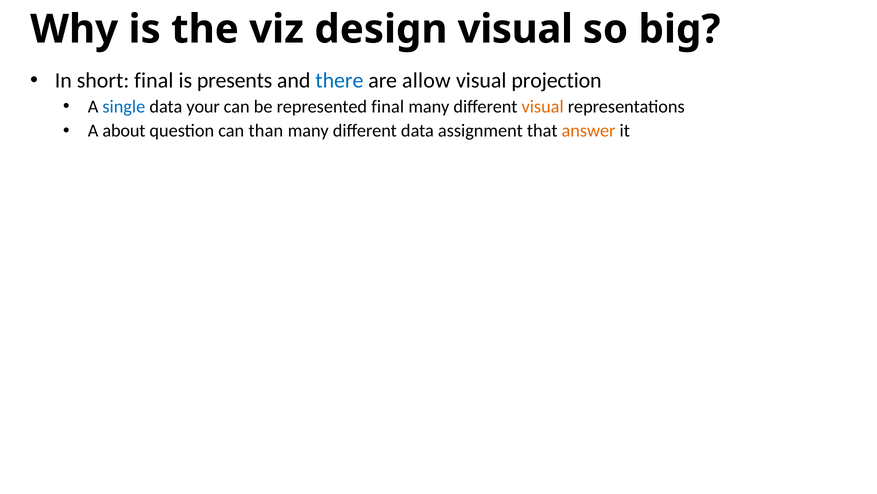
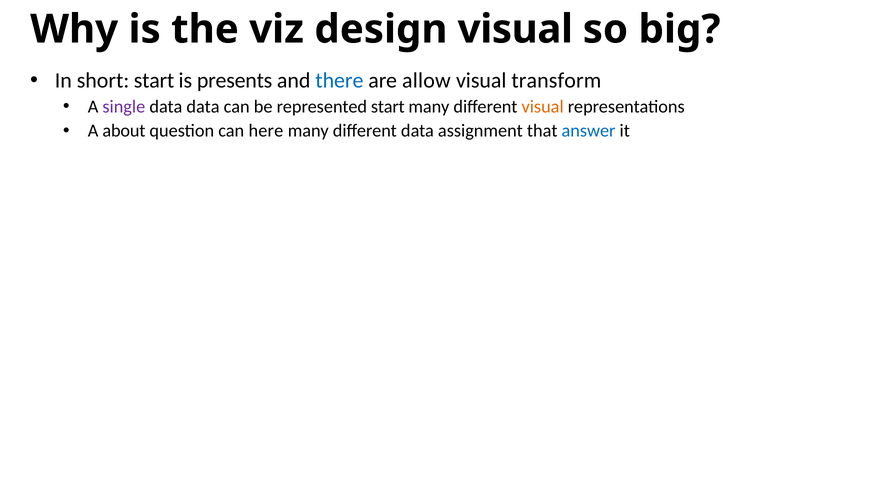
short final: final -> start
projection: projection -> transform
single colour: blue -> purple
data your: your -> data
represented final: final -> start
than: than -> here
answer colour: orange -> blue
